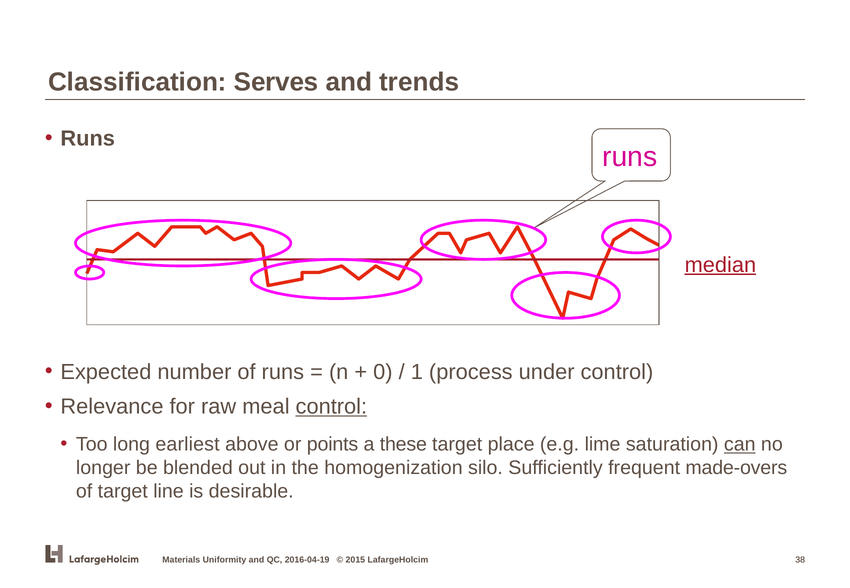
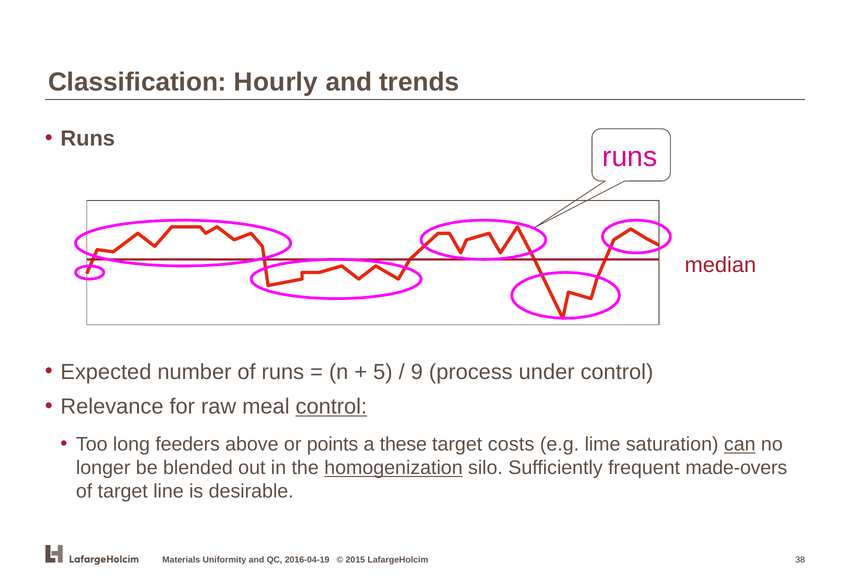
Serves: Serves -> Hourly
median underline: present -> none
0: 0 -> 5
1: 1 -> 9
earliest: earliest -> feeders
place: place -> costs
homogenization underline: none -> present
